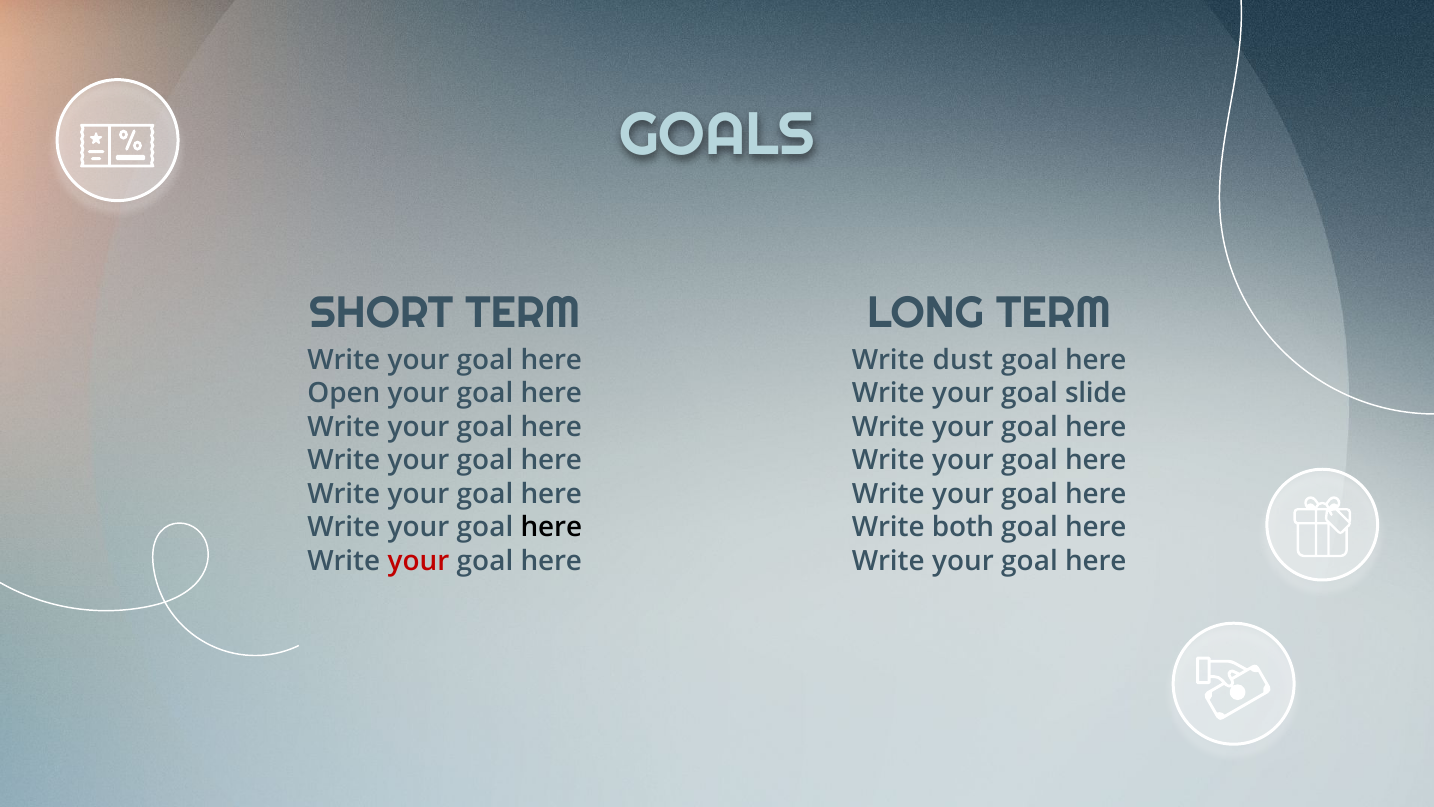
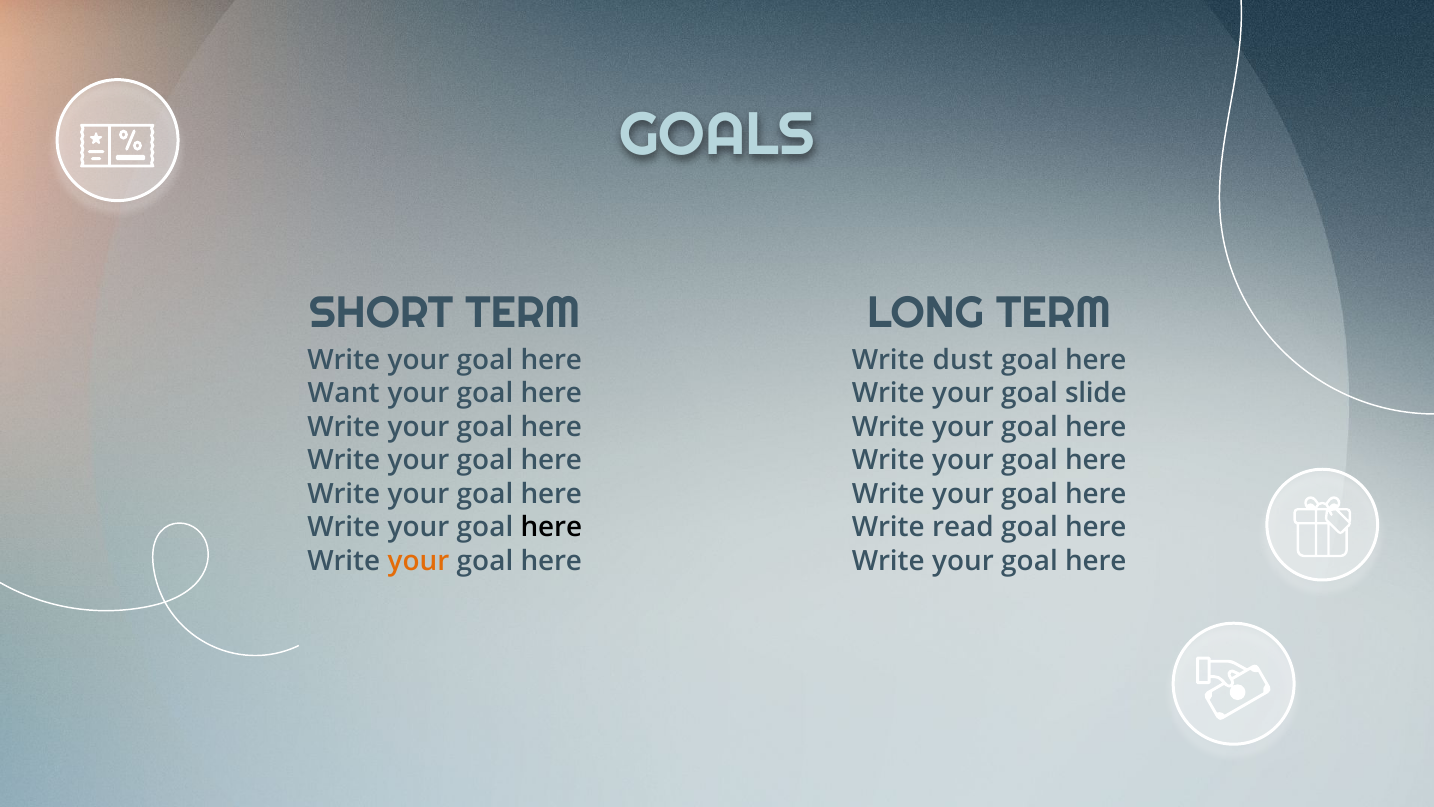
Open: Open -> Want
both: both -> read
your at (418, 561) colour: red -> orange
